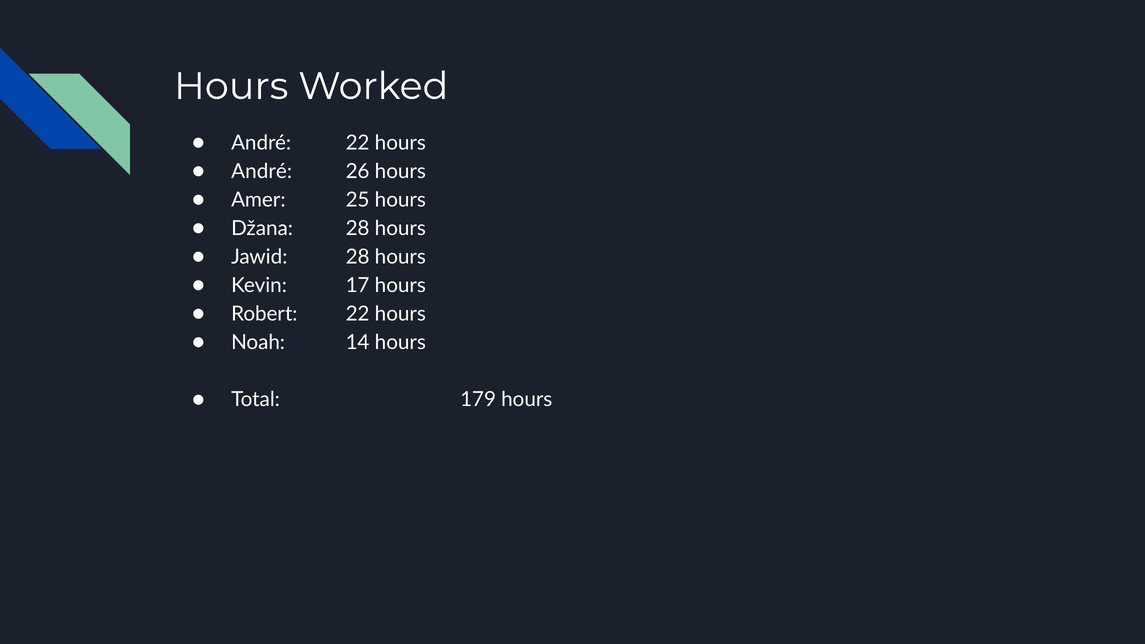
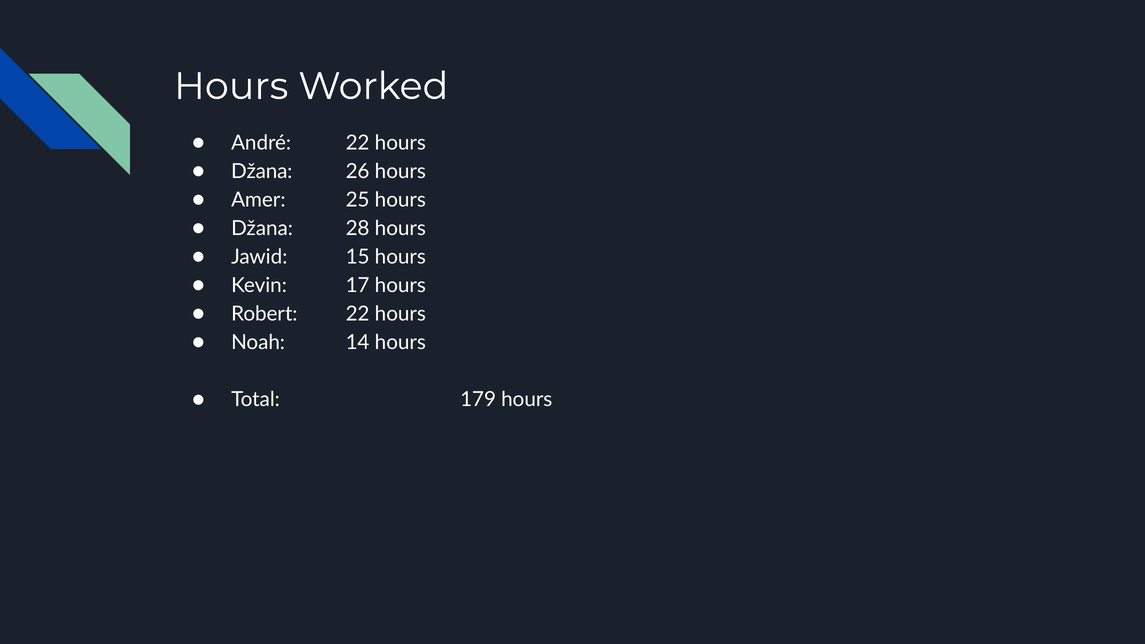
André at (262, 171): André -> Džana
Jawid 28: 28 -> 15
